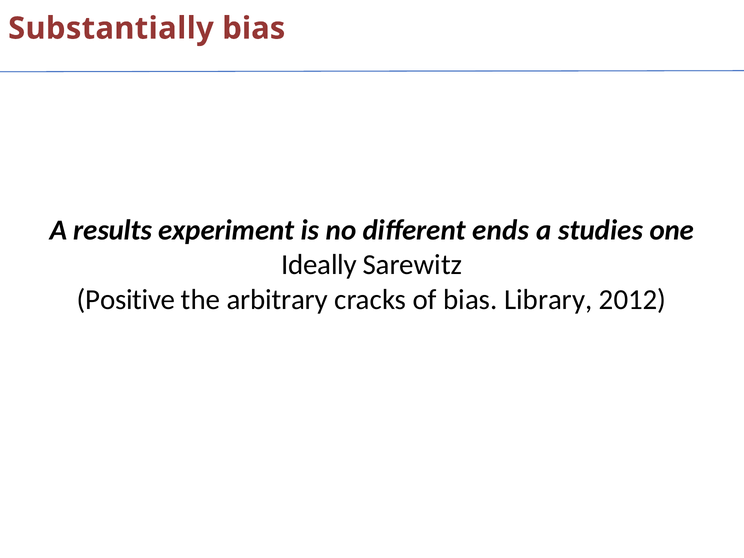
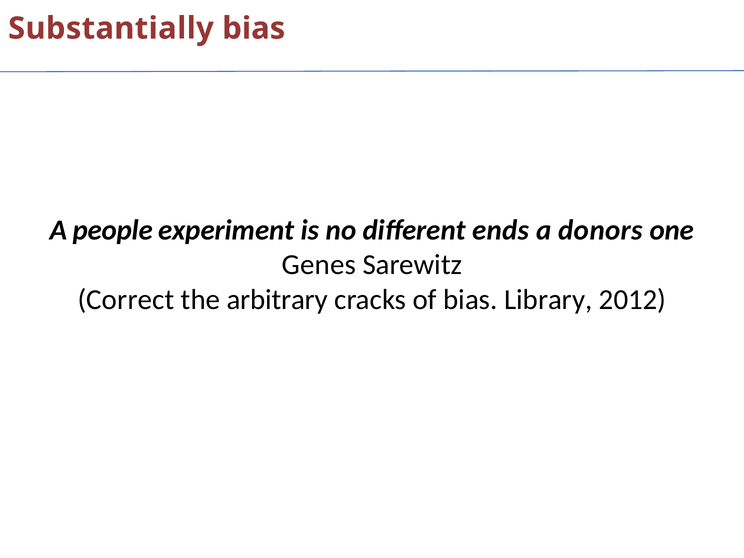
results: results -> people
studies: studies -> donors
Ideally: Ideally -> Genes
Positive: Positive -> Correct
